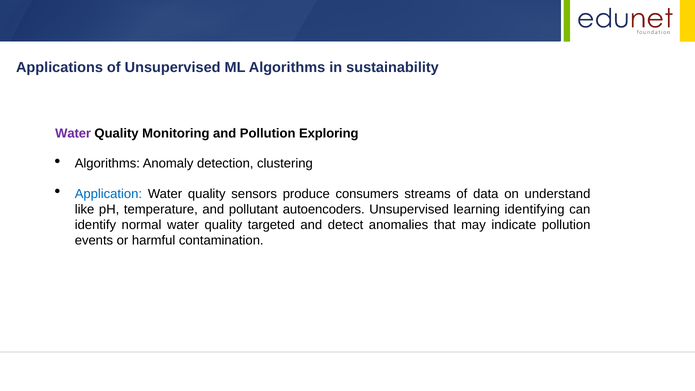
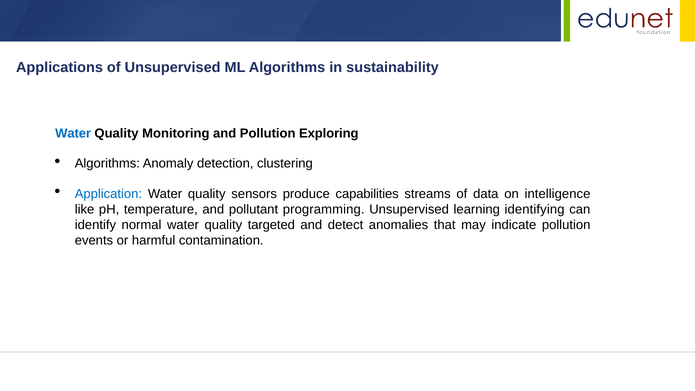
Water at (73, 134) colour: purple -> blue
consumers: consumers -> capabilities
understand: understand -> intelligence
autoencoders: autoencoders -> programming
